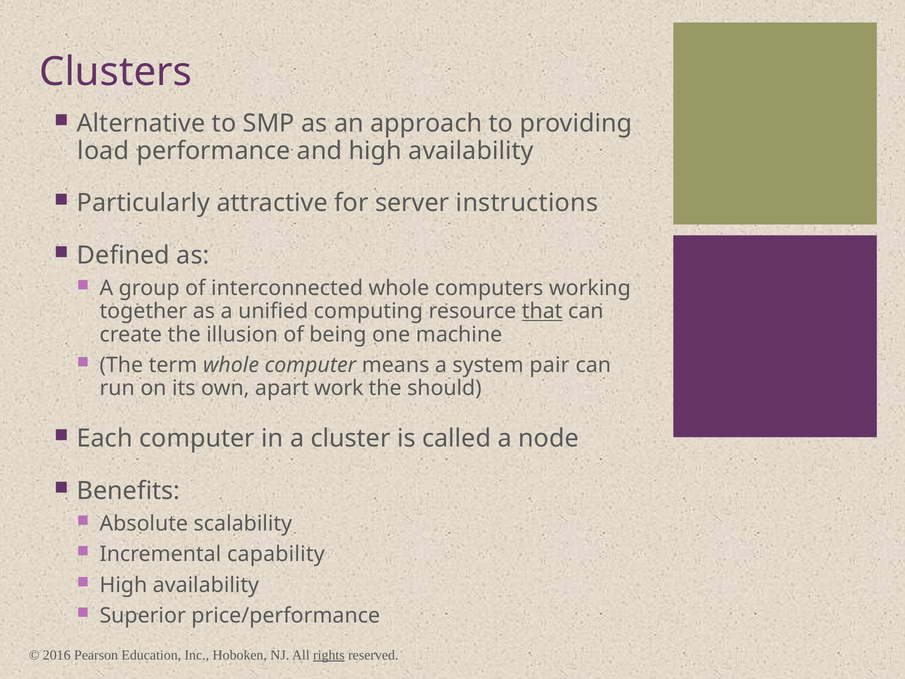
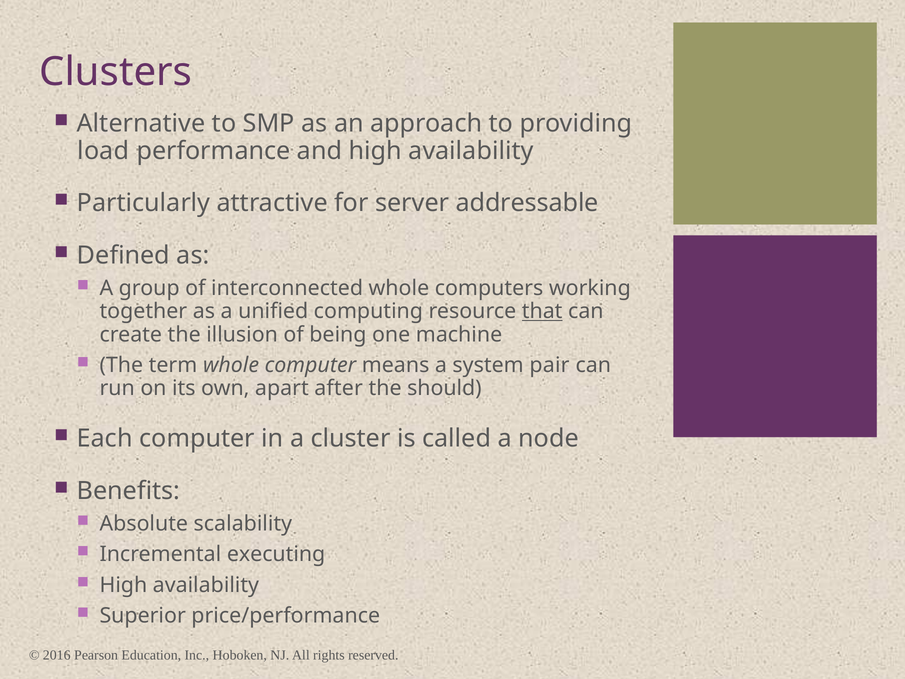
instructions: instructions -> addressable
work: work -> after
capability: capability -> executing
rights underline: present -> none
